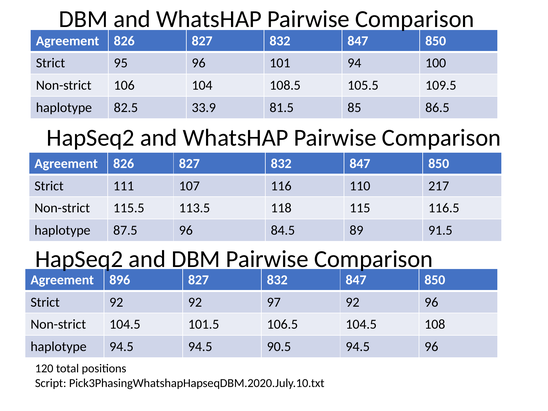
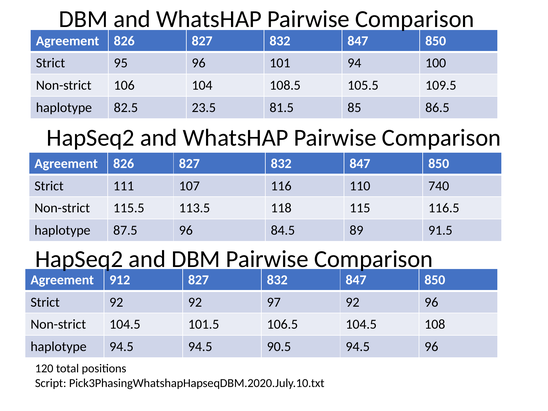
33.9: 33.9 -> 23.5
217: 217 -> 740
896: 896 -> 912
